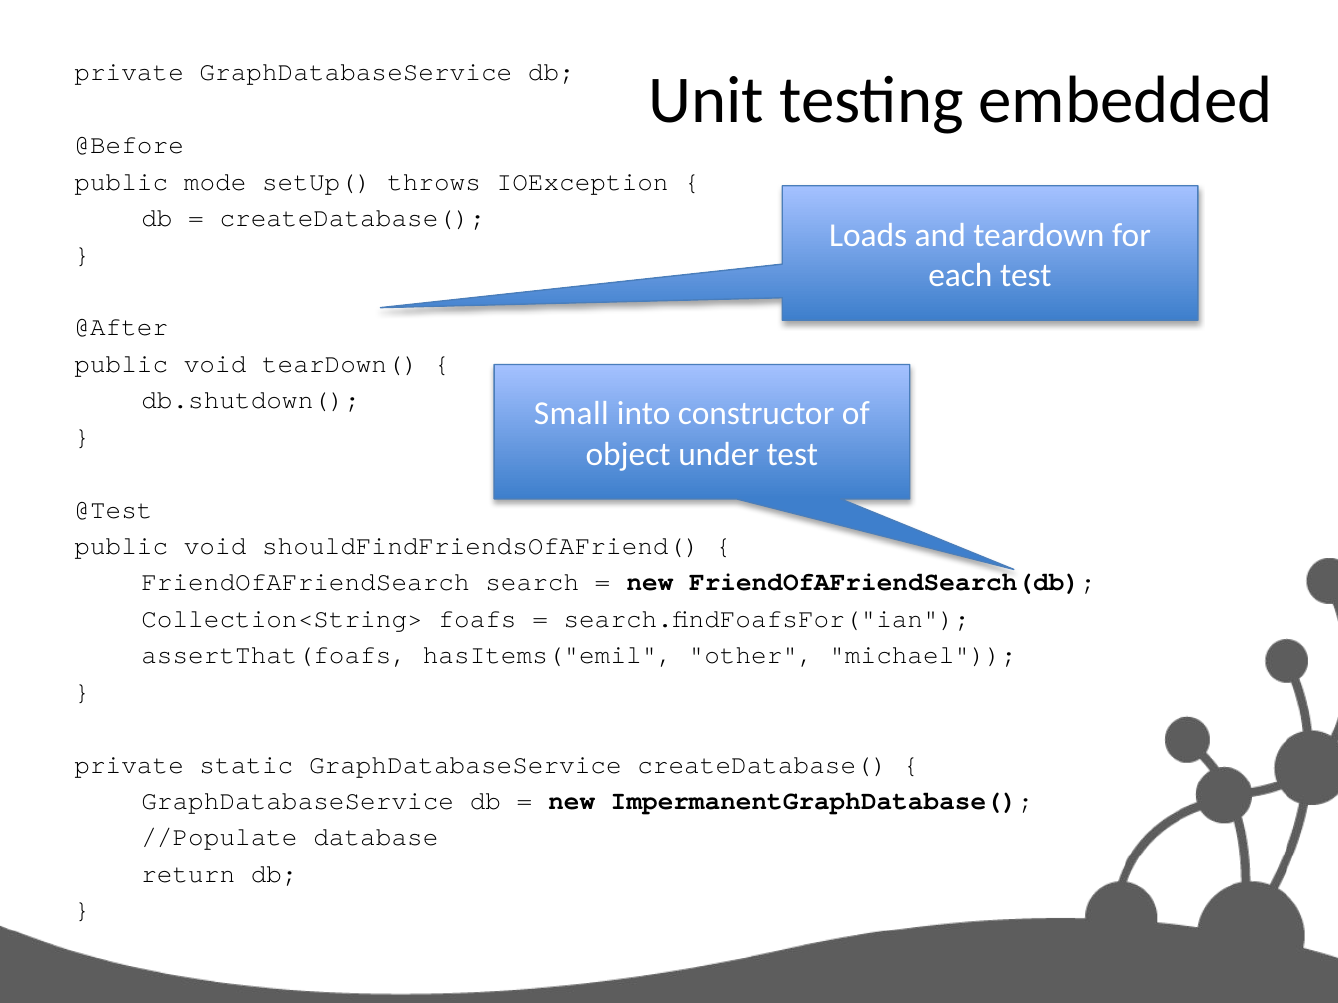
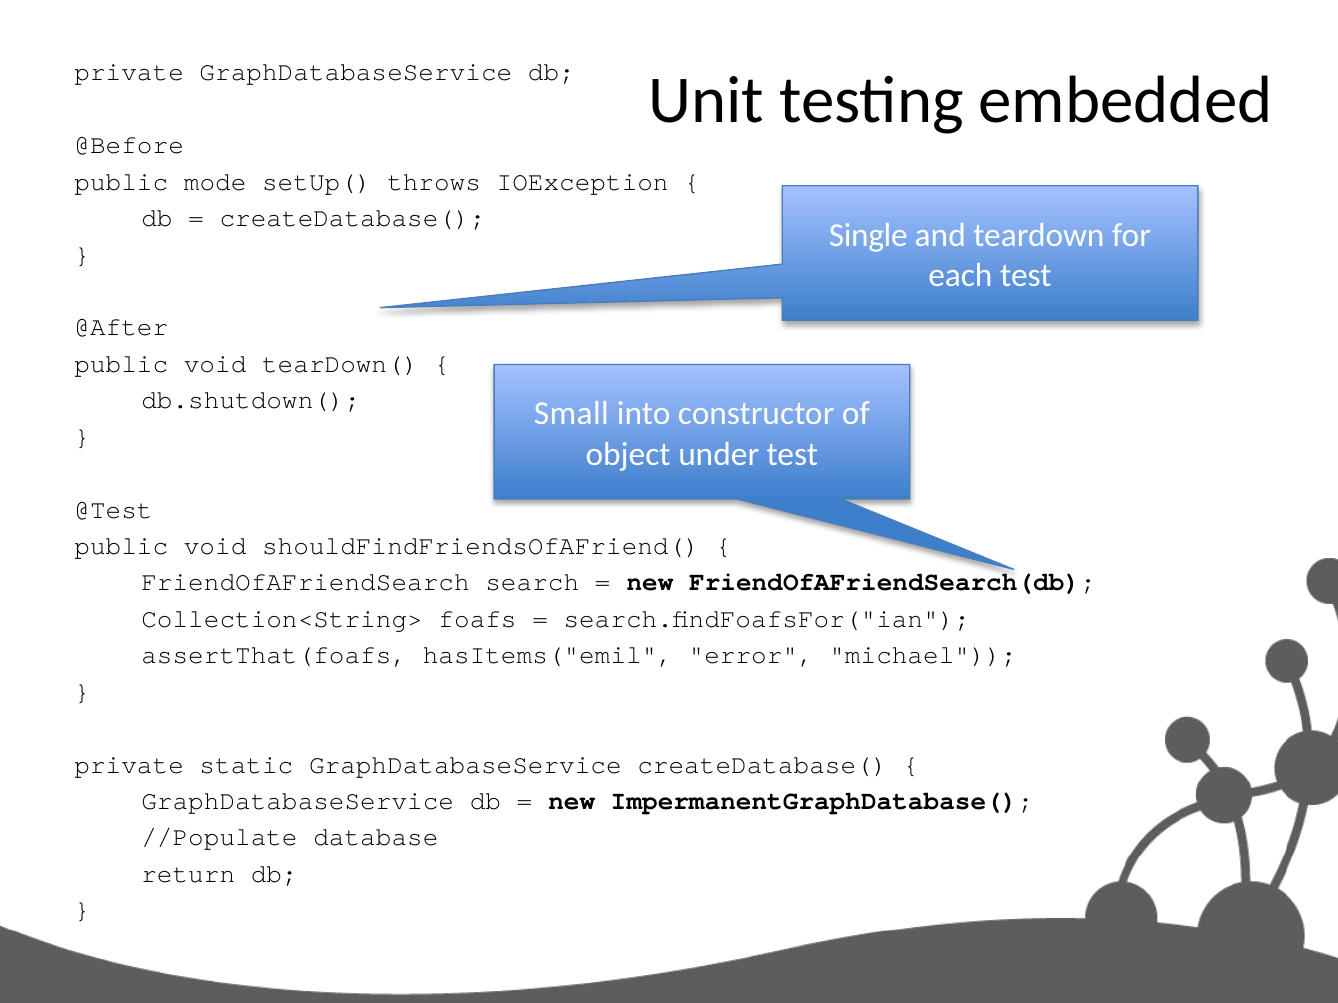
Loads: Loads -> Single
other: other -> error
